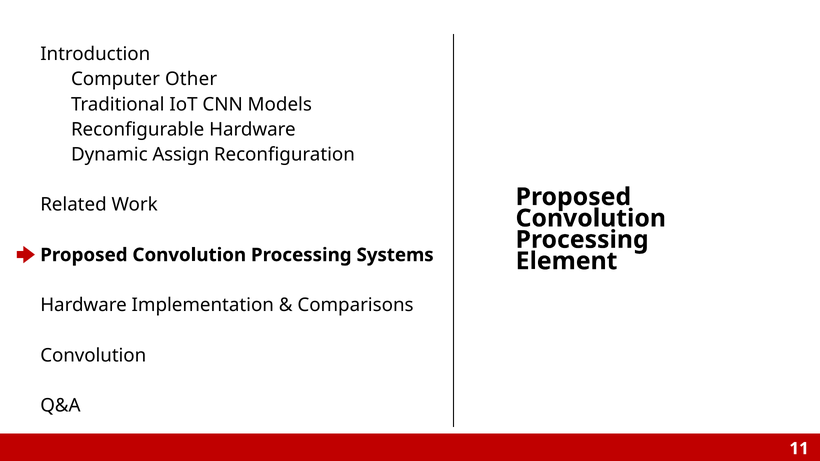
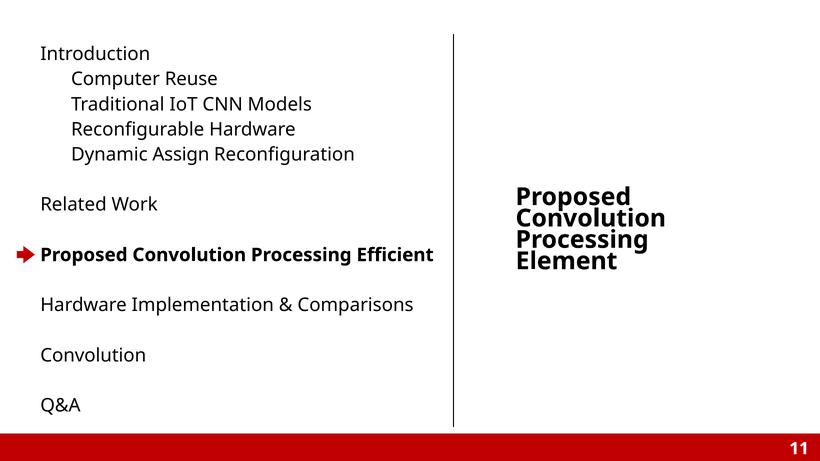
Other: Other -> Reuse
Systems: Systems -> Efficient
